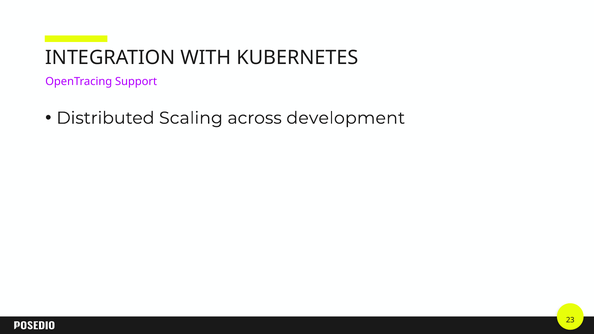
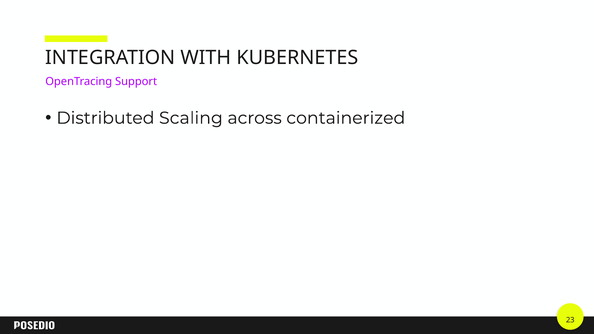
development: development -> containerized
